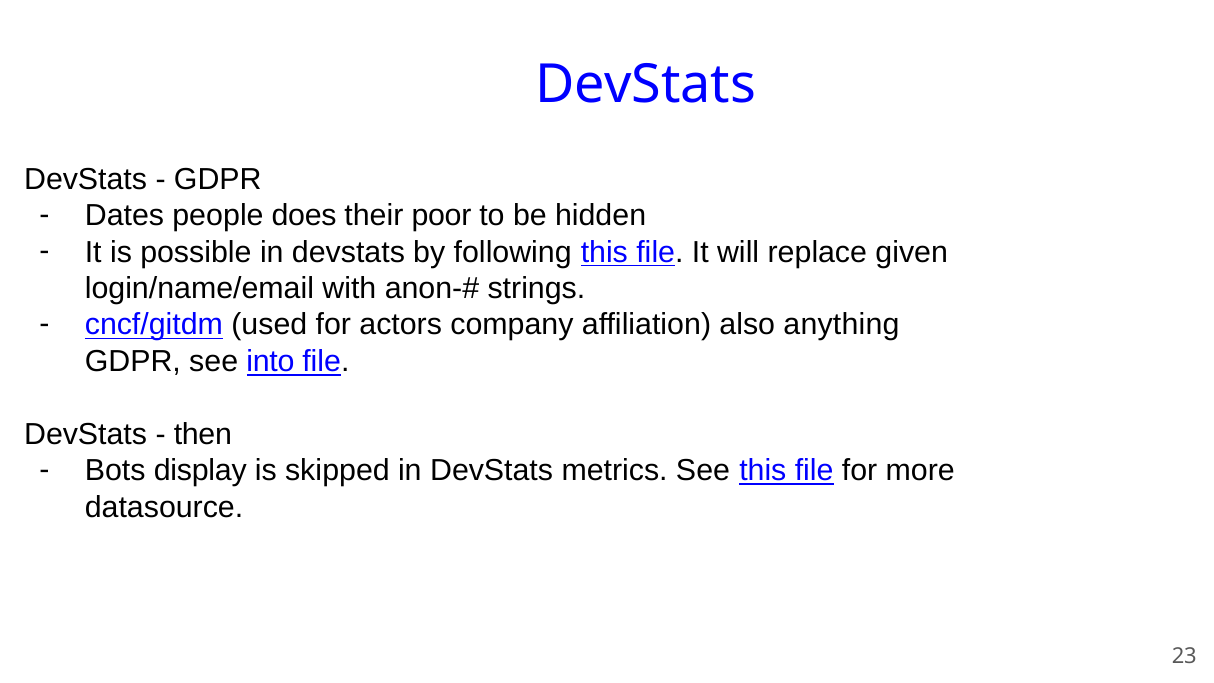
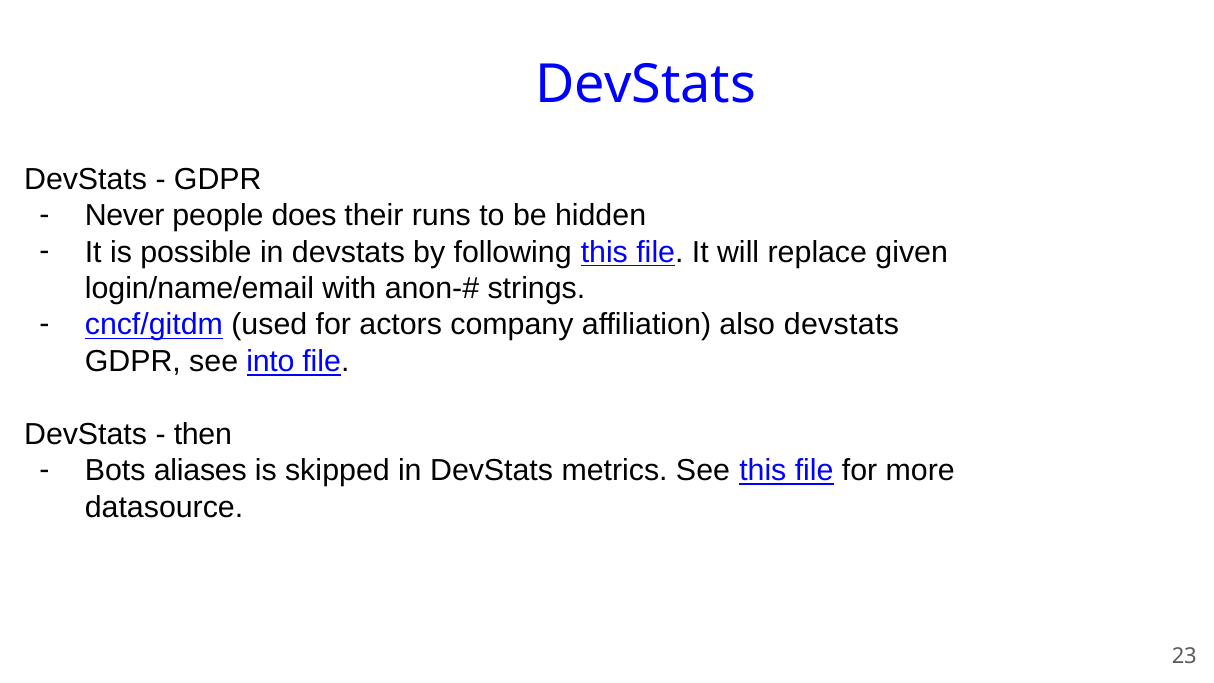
Dates: Dates -> Never
poor: poor -> runs
also anything: anything -> devstats
display: display -> aliases
